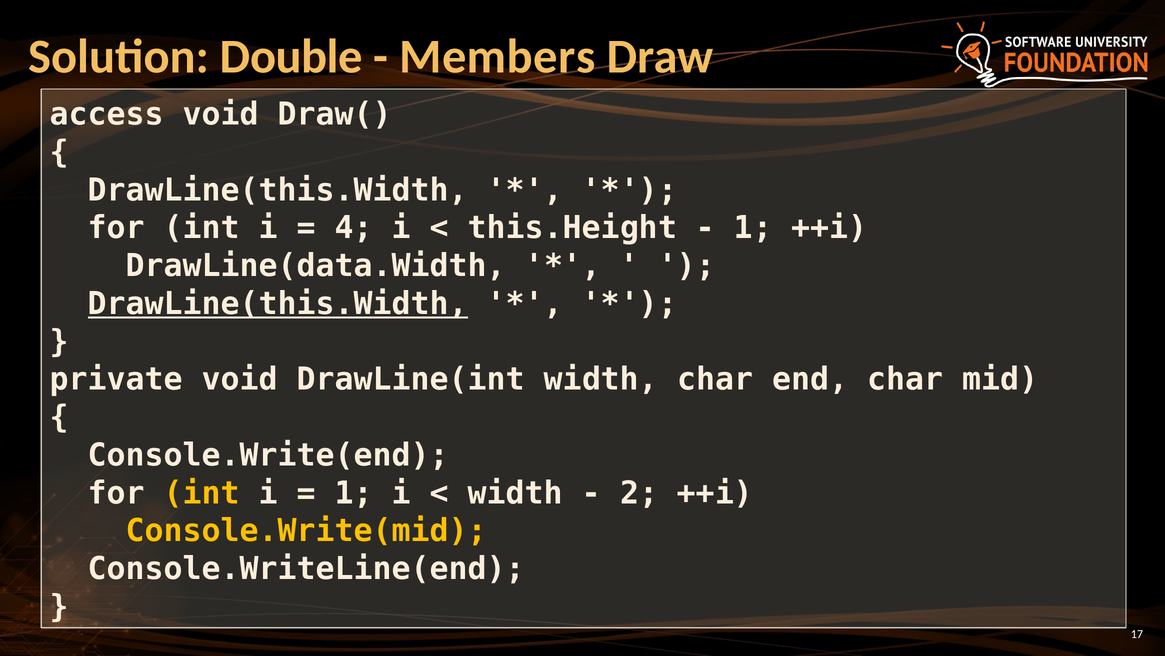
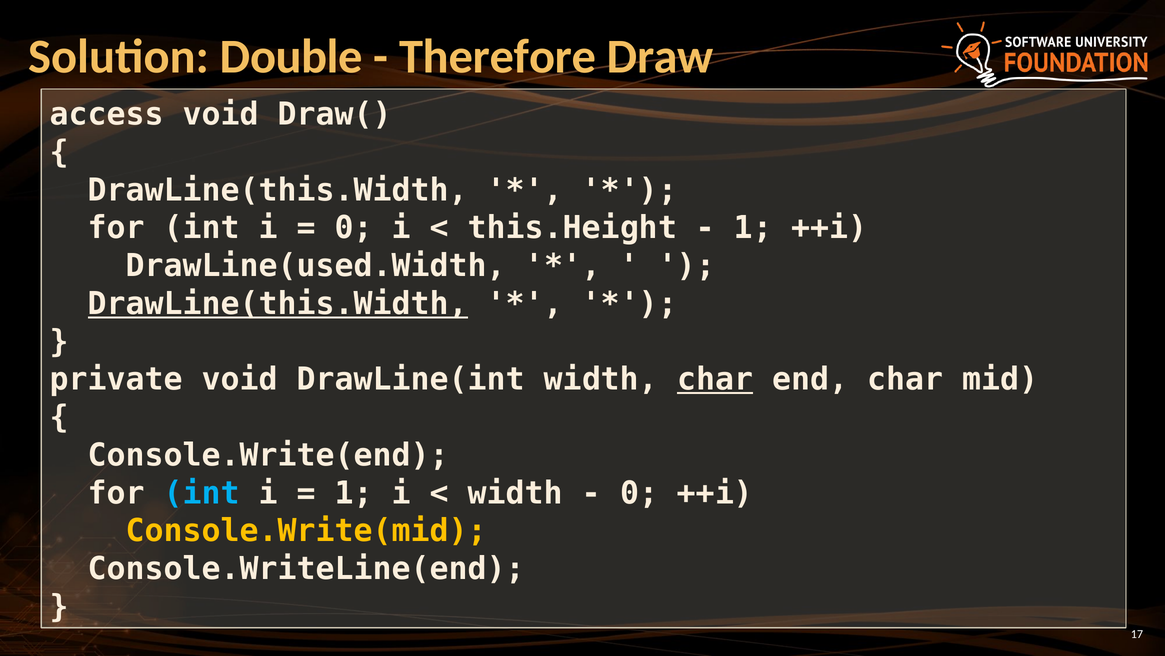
Members: Members -> Therefore
4 at (354, 228): 4 -> 0
DrawLine(data.Width: DrawLine(data.Width -> DrawLine(used.Width
char at (715, 379) underline: none -> present
int at (202, 493) colour: yellow -> light blue
2 at (639, 493): 2 -> 0
